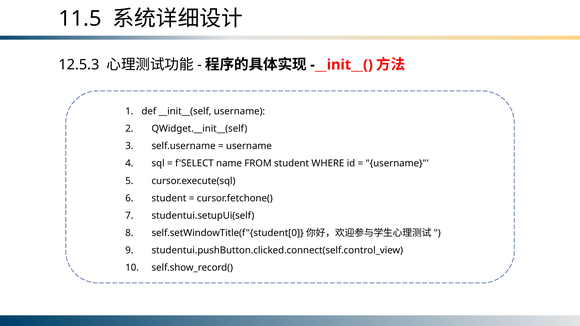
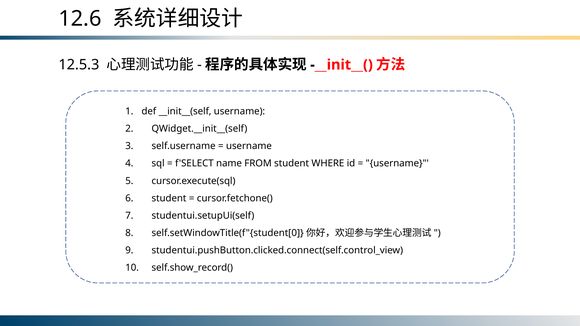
11.5: 11.5 -> 12.6
